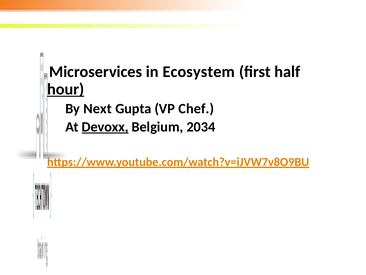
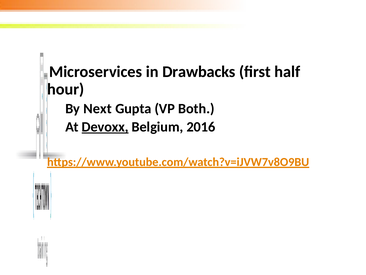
Ecosystem: Ecosystem -> Drawbacks
hour underline: present -> none
Chef: Chef -> Both
2034: 2034 -> 2016
